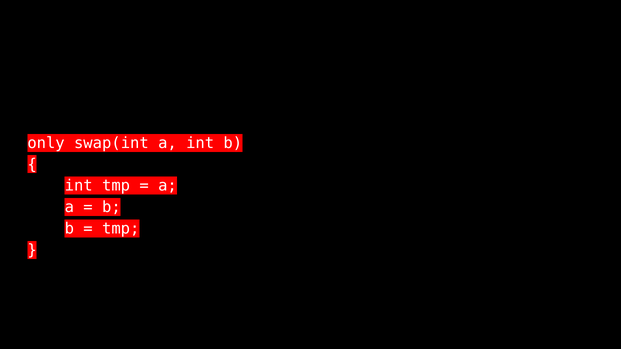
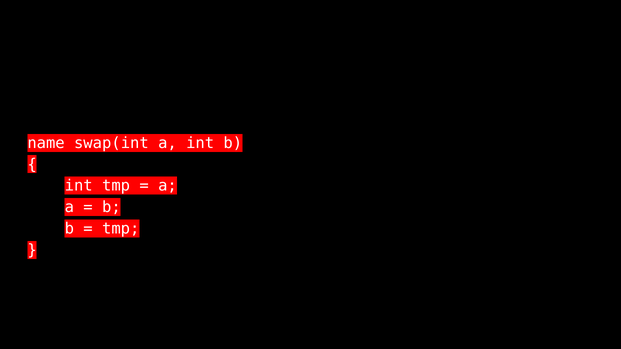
only: only -> name
